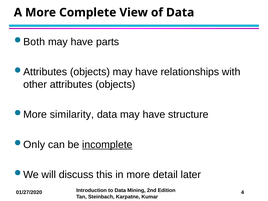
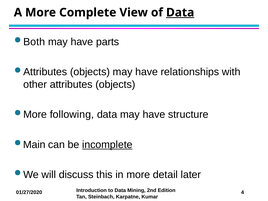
Data at (180, 12) underline: none -> present
similarity: similarity -> following
Only: Only -> Main
